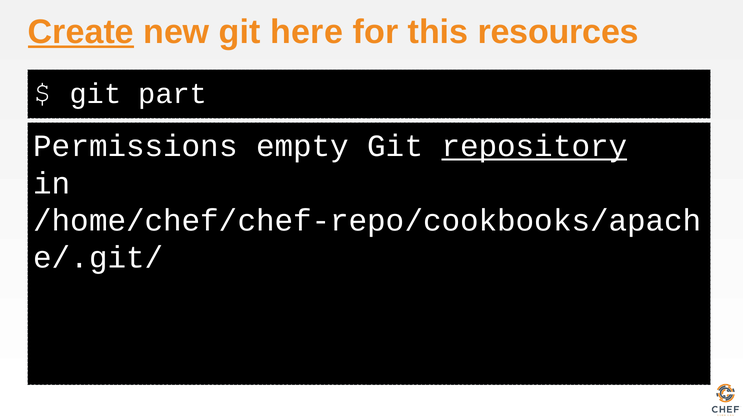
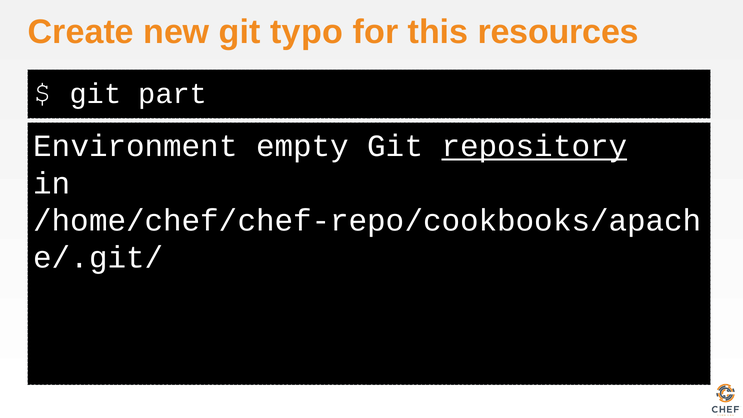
Create underline: present -> none
here: here -> typo
Permissions: Permissions -> Environment
